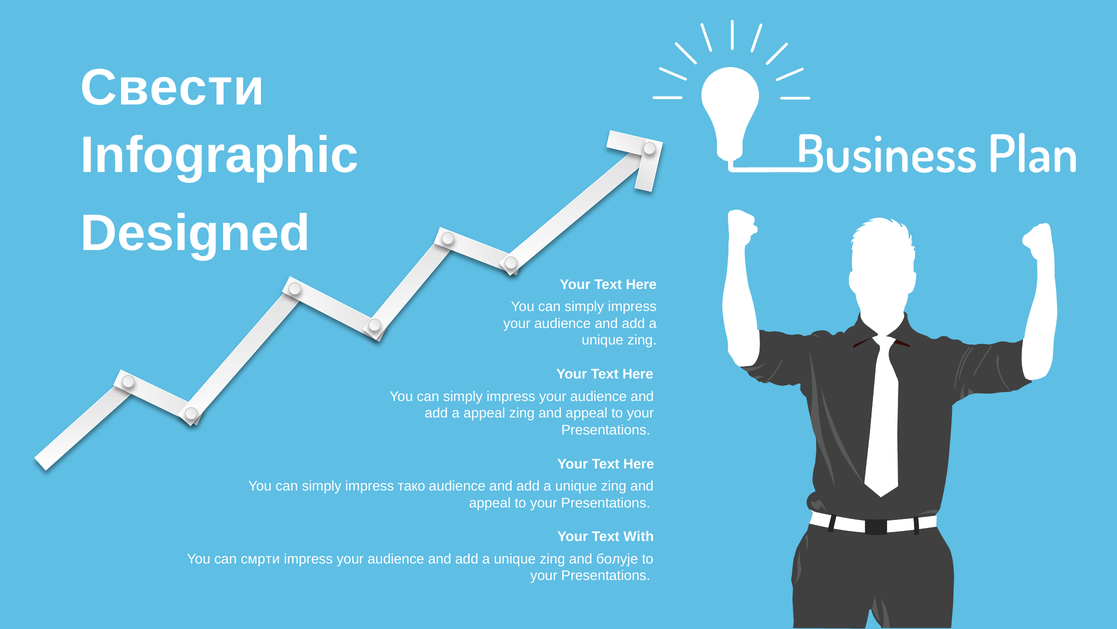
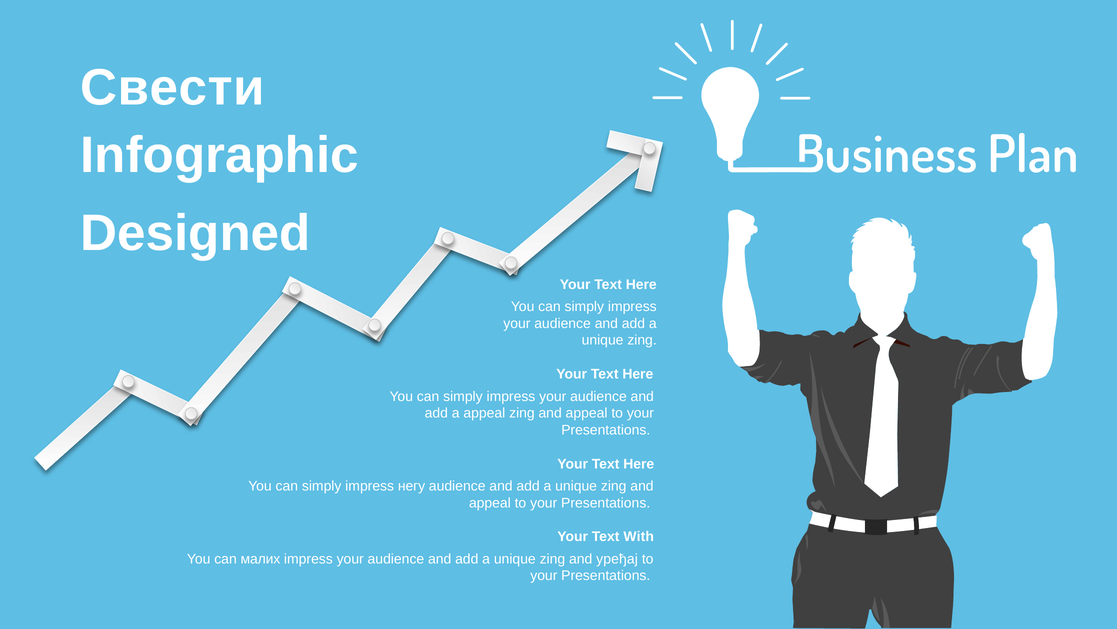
тако: тако -> негу
смрти: смрти -> малих
болује: болује -> уређај
